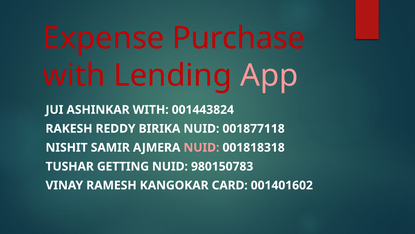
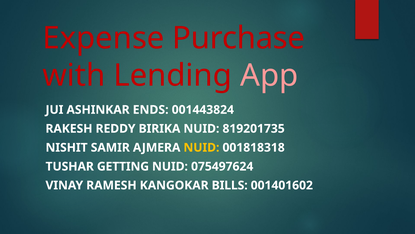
ASHINKAR WITH: WITH -> ENDS
001877118: 001877118 -> 819201735
NUID at (201, 147) colour: pink -> yellow
980150783: 980150783 -> 075497624
CARD: CARD -> BILLS
